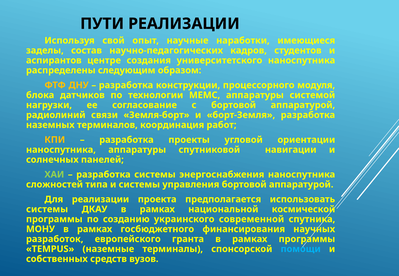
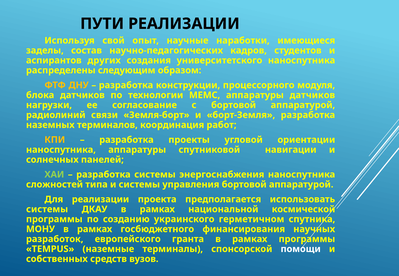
центре: центре -> других
аппаратуры системой: системой -> датчиков
современной: современной -> герметичном
помощи colour: light blue -> white
